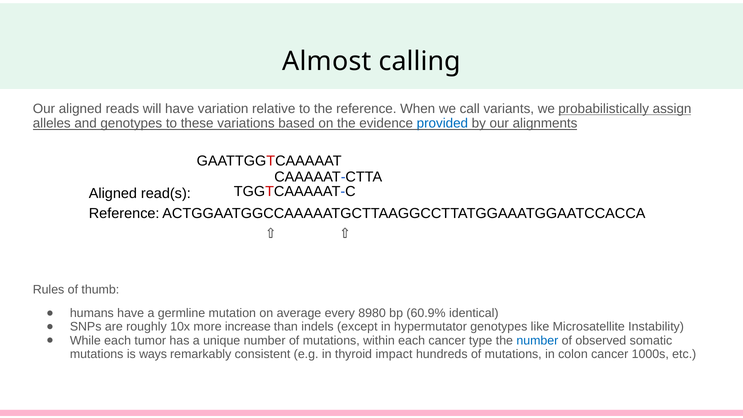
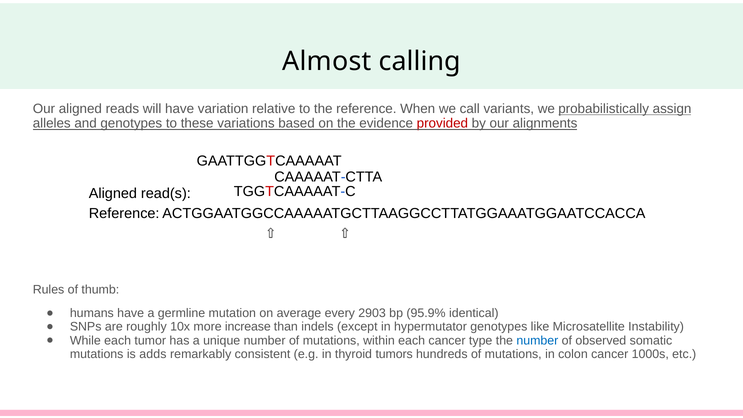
provided colour: blue -> red
8980: 8980 -> 2903
60.9%: 60.9% -> 95.9%
ways: ways -> adds
impact: impact -> tumors
